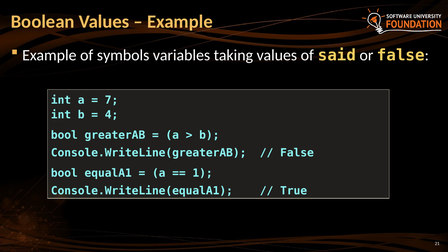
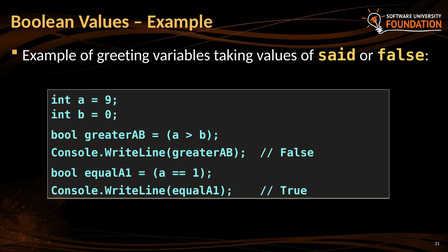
symbols: symbols -> greeting
7: 7 -> 9
4: 4 -> 0
